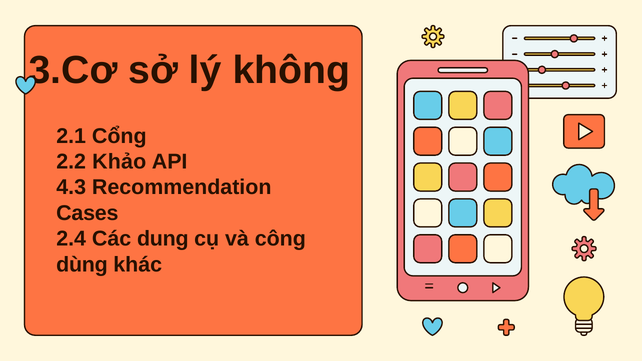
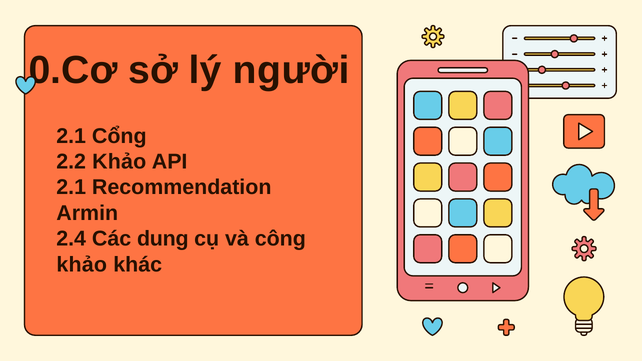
3.Cơ: 3.Cơ -> 0.Cơ
không: không -> người
4.3 at (71, 188): 4.3 -> 2.1
Cases: Cases -> Armin
dùng at (82, 265): dùng -> khảo
